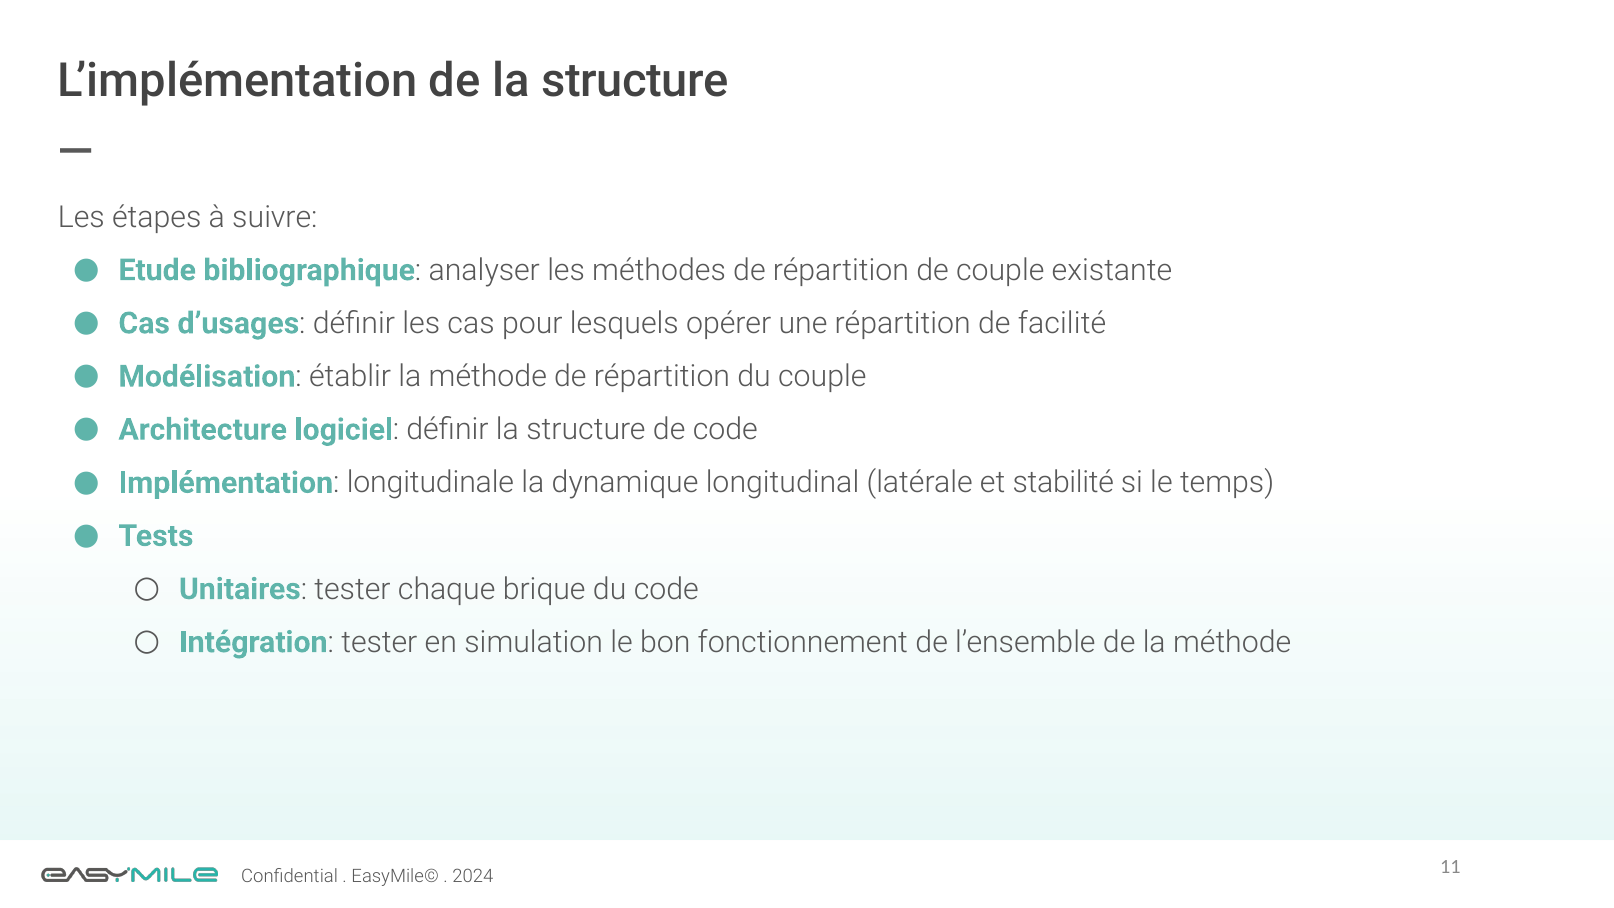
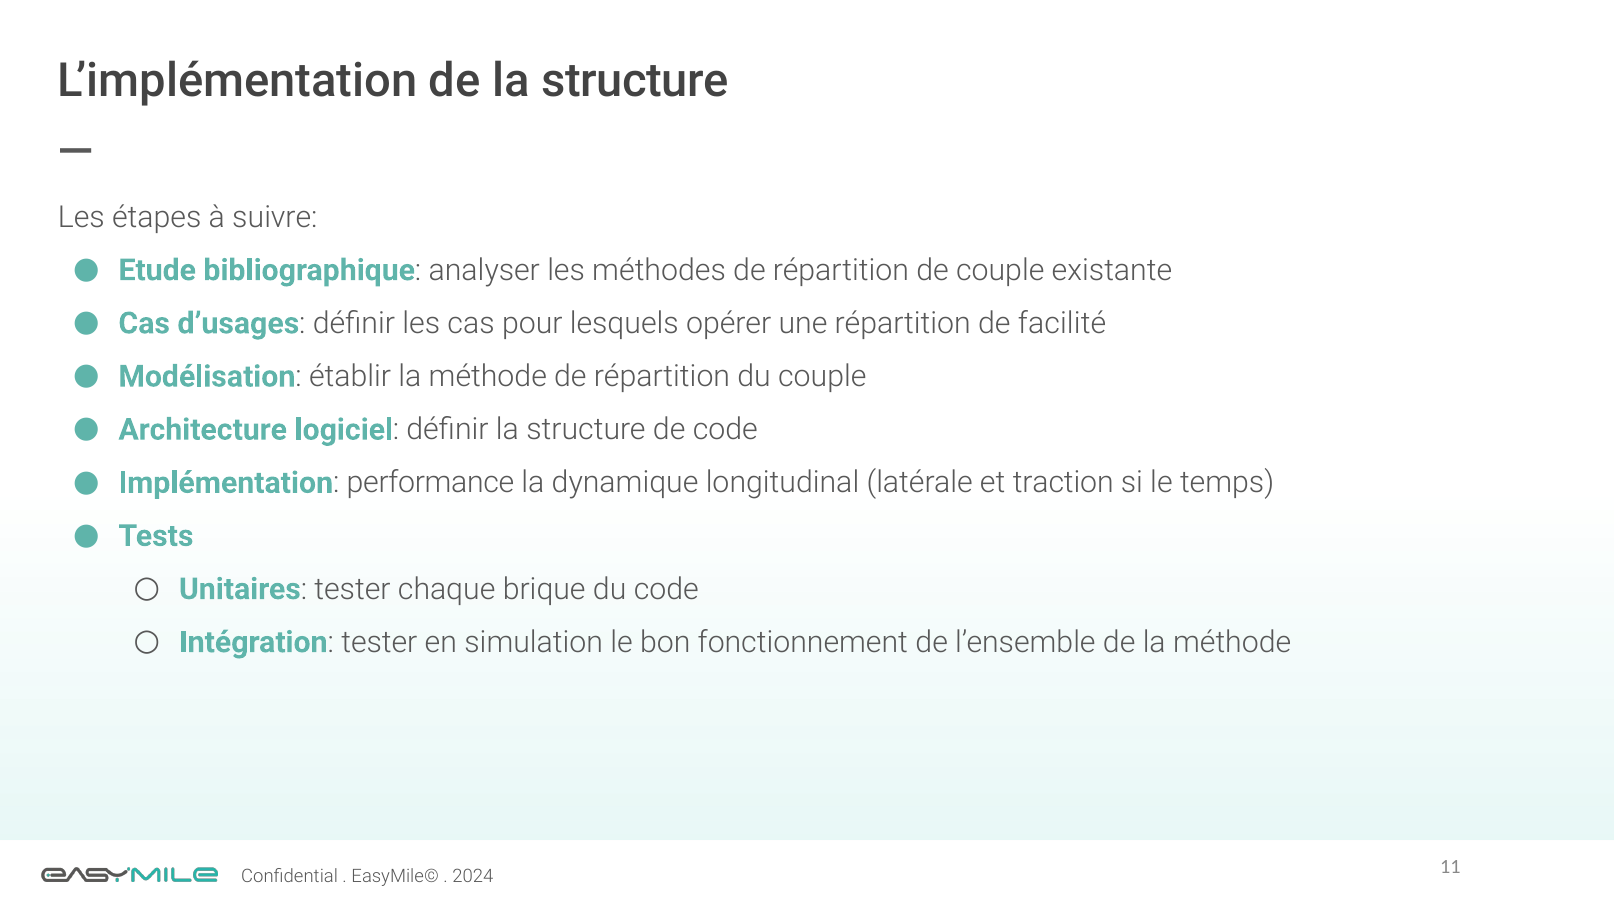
longitudinale: longitudinale -> performance
stabilité: stabilité -> traction
